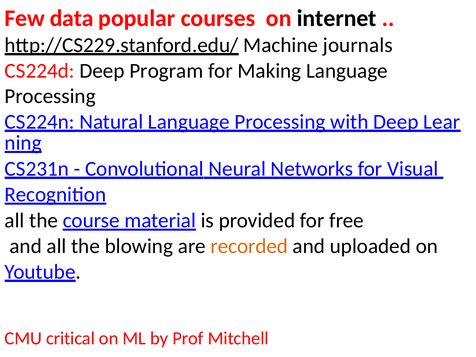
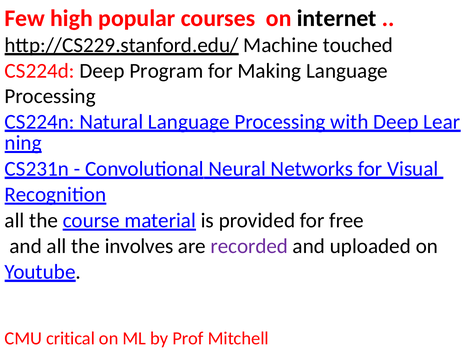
data: data -> high
journals: journals -> touched
blowing: blowing -> involves
recorded colour: orange -> purple
